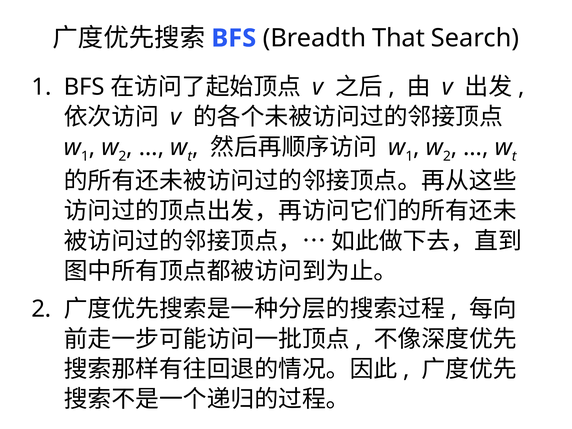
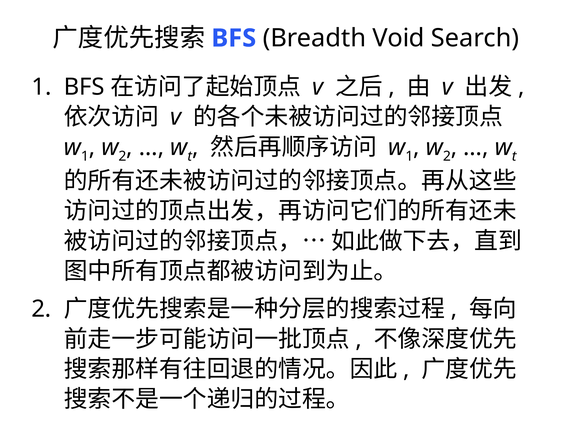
That: That -> Void
